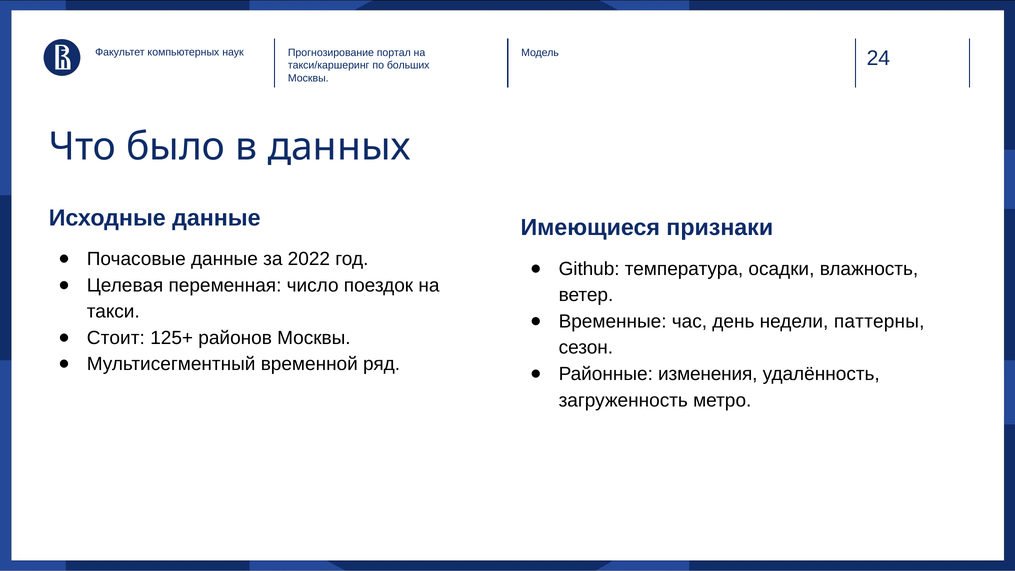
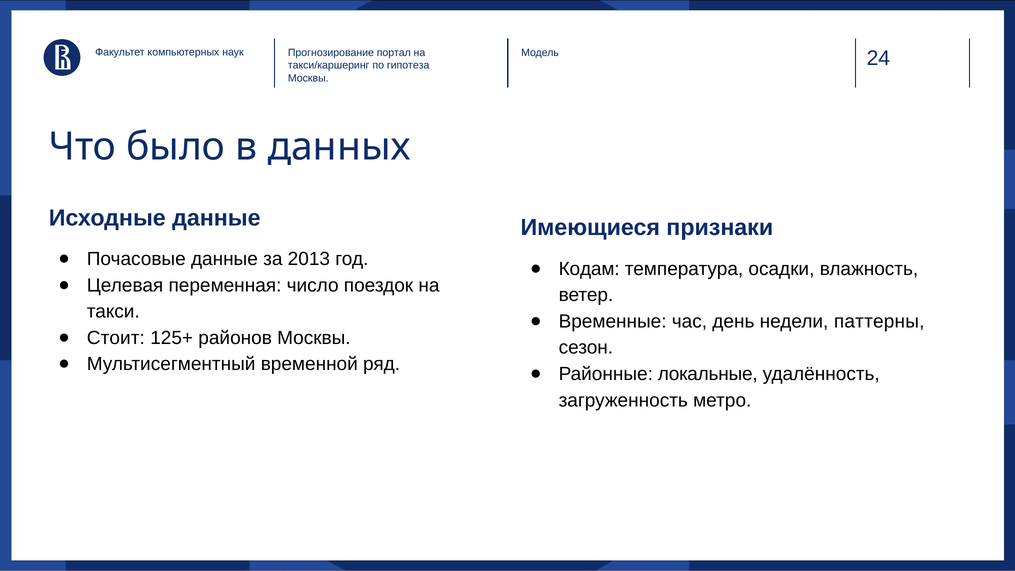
больших: больших -> гипотеза
2022: 2022 -> 2013
Github: Github -> Кодам
изменения: изменения -> локальные
